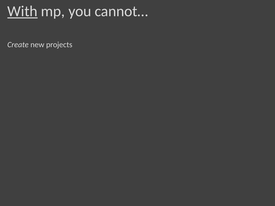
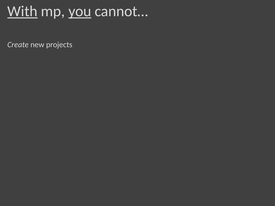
you underline: none -> present
